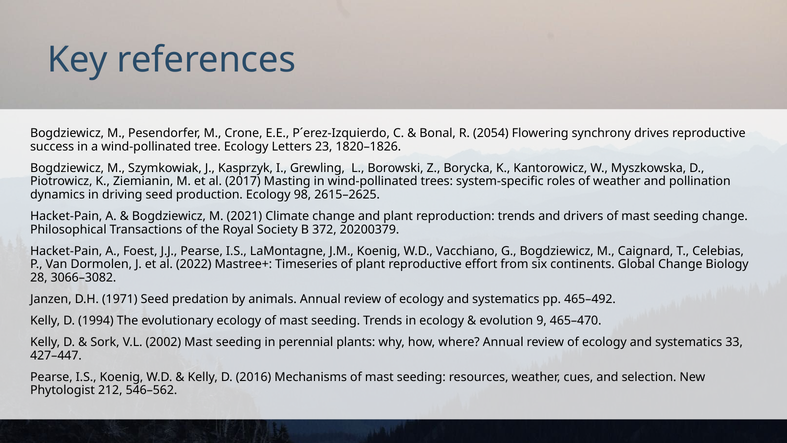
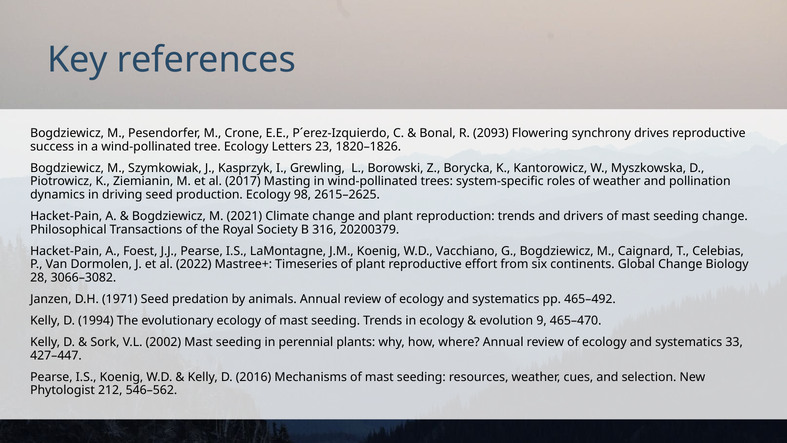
2054: 2054 -> 2093
372: 372 -> 316
